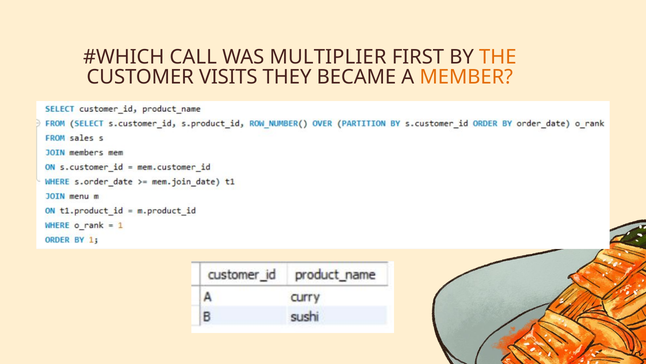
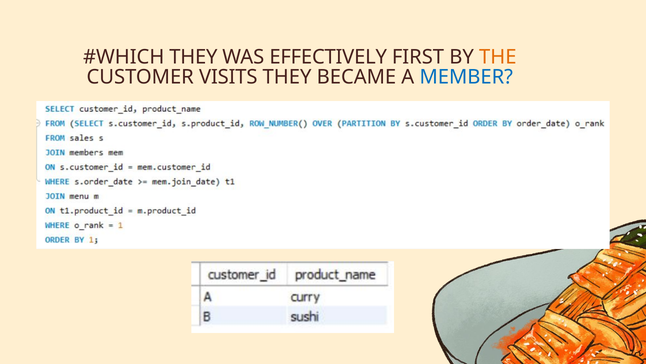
CALL at (193, 57): CALL -> THEY
MULTIPLIER: MULTIPLIER -> EFFECTIVELY
MEMBER colour: orange -> blue
